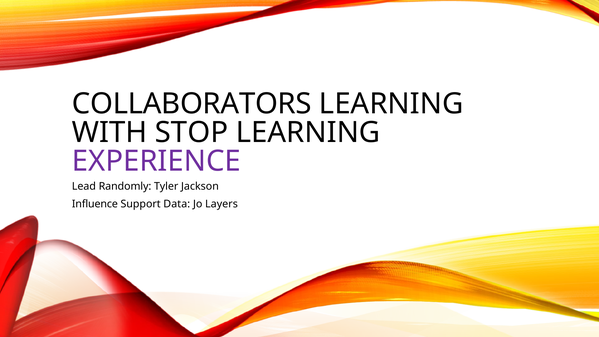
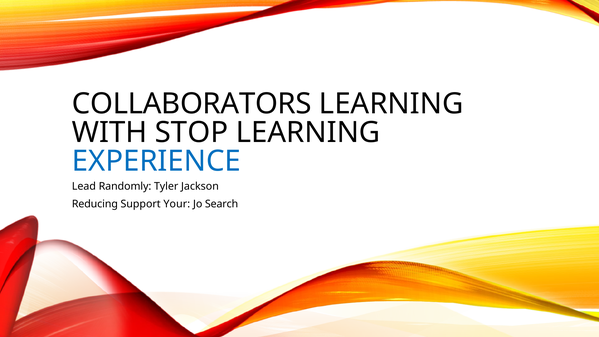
EXPERIENCE colour: purple -> blue
Influence: Influence -> Reducing
Data: Data -> Your
Layers: Layers -> Search
